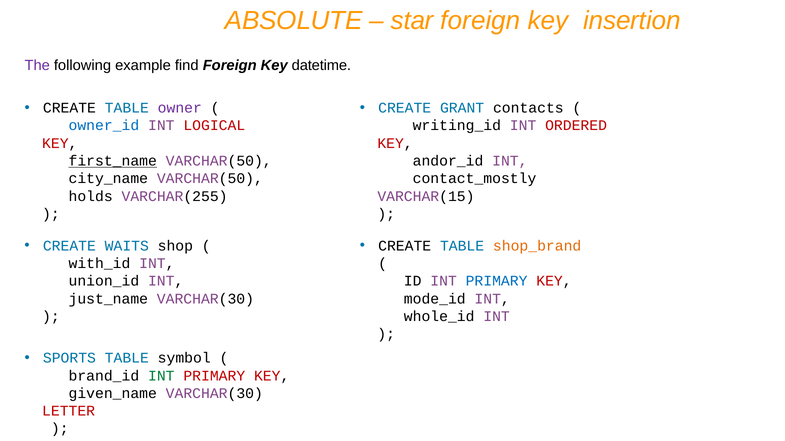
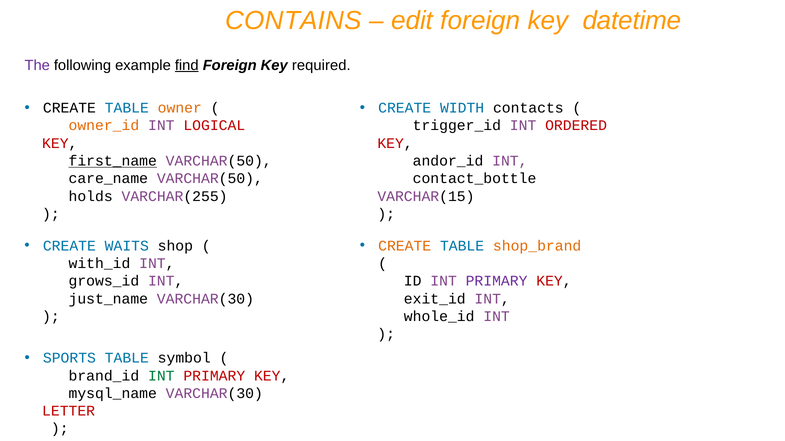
ABSOLUTE: ABSOLUTE -> CONTAINS
star: star -> edit
insertion: insertion -> datetime
find underline: none -> present
datetime: datetime -> required
owner colour: purple -> orange
GRANT: GRANT -> WIDTH
owner_id colour: blue -> orange
writing_id: writing_id -> trigger_id
city_name: city_name -> care_name
contact_mostly: contact_mostly -> contact_bottle
CREATE at (405, 246) colour: black -> orange
union_id: union_id -> grows_id
PRIMARY at (497, 281) colour: blue -> purple
mode_id: mode_id -> exit_id
given_name: given_name -> mysql_name
